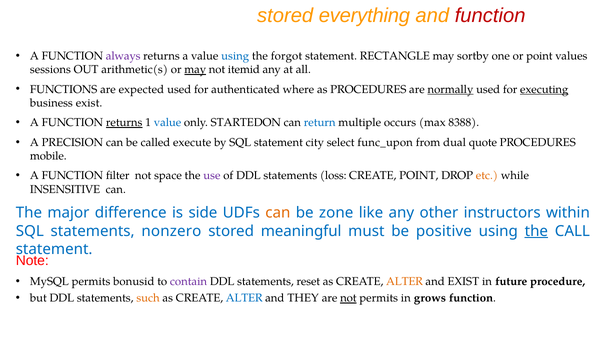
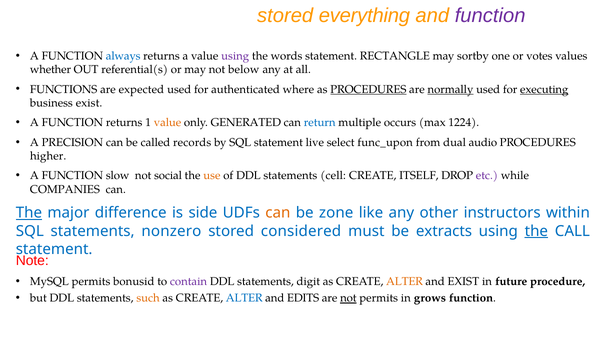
function at (490, 16) colour: red -> purple
always colour: purple -> blue
using at (235, 56) colour: blue -> purple
forgot: forgot -> words
or point: point -> votes
sessions: sessions -> whether
arithmetic(s: arithmetic(s -> referential(s
may at (195, 70) underline: present -> none
itemid: itemid -> below
PROCEDURES at (368, 89) underline: none -> present
returns at (124, 123) underline: present -> none
value at (168, 123) colour: blue -> orange
STARTEDON: STARTEDON -> GENERATED
8388: 8388 -> 1224
execute: execute -> records
city: city -> live
quote: quote -> audio
mobile: mobile -> higher
filter: filter -> slow
space: space -> social
use colour: purple -> orange
loss: loss -> cell
CREATE POINT: POINT -> ITSELF
etc colour: orange -> purple
INSENSITIVE: INSENSITIVE -> COMPANIES
The at (29, 213) underline: none -> present
meaningful: meaningful -> considered
positive: positive -> extracts
reset: reset -> digit
THEY: THEY -> EDITS
